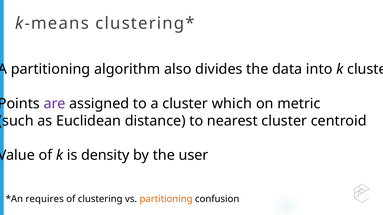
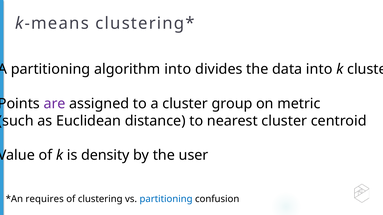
algorithm also: also -> into
which: which -> group
partitioning at (166, 199) colour: orange -> blue
